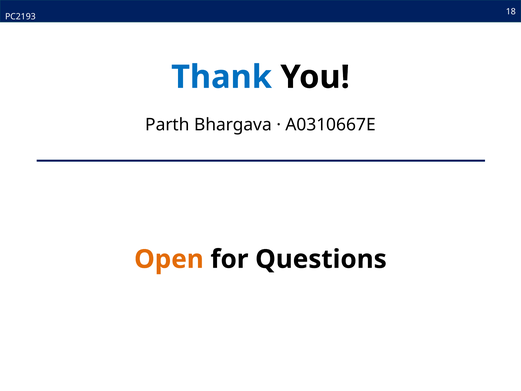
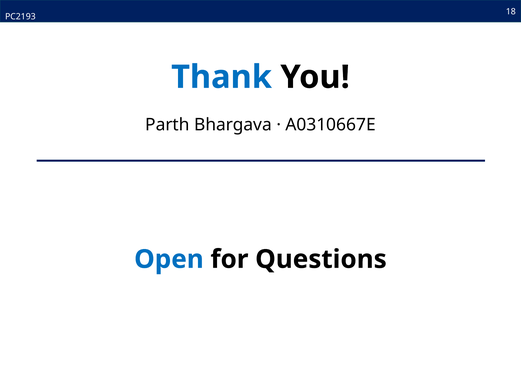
Open colour: orange -> blue
